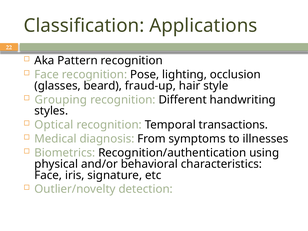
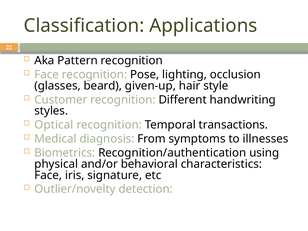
fraud-up: fraud-up -> given-up
Grouping: Grouping -> Customer
